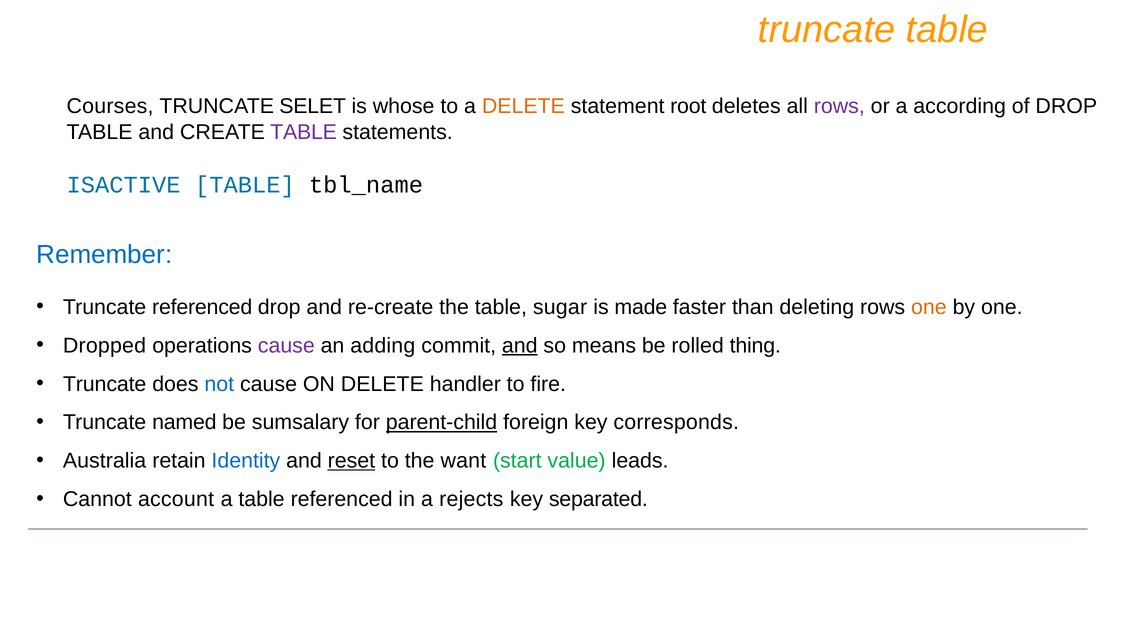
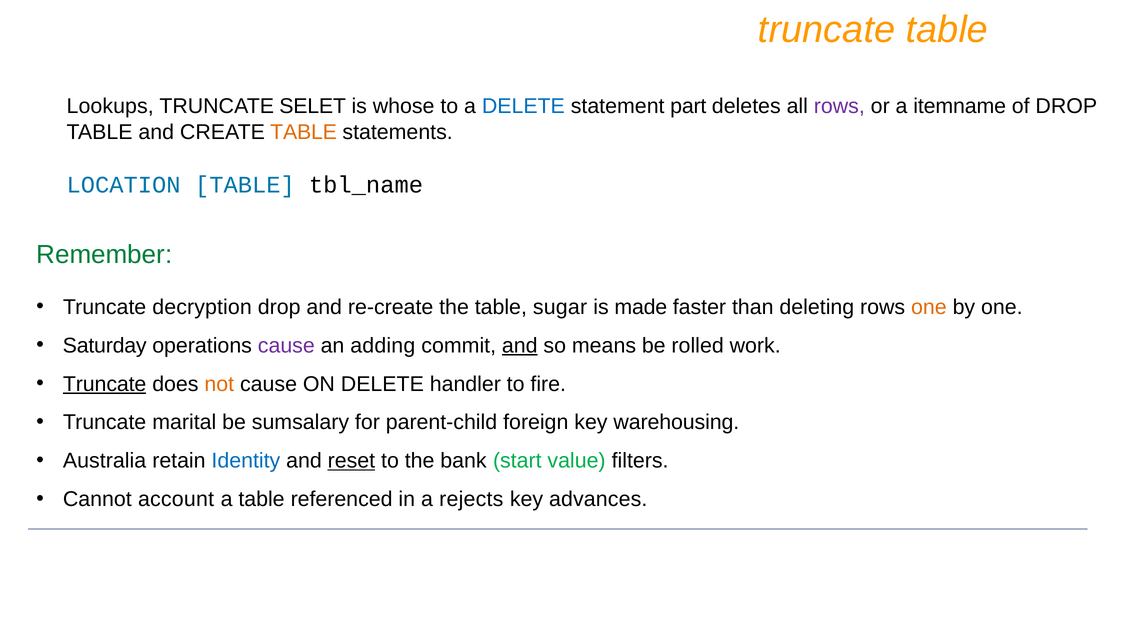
Courses: Courses -> Lookups
DELETE at (523, 106) colour: orange -> blue
root: root -> part
according: according -> itemname
TABLE at (304, 132) colour: purple -> orange
ISACTIVE: ISACTIVE -> LOCATION
Remember colour: blue -> green
Truncate referenced: referenced -> decryption
Dropped: Dropped -> Saturday
thing: thing -> work
Truncate at (105, 384) underline: none -> present
not colour: blue -> orange
named: named -> marital
parent-child underline: present -> none
corresponds: corresponds -> warehousing
want: want -> bank
leads: leads -> filters
separated: separated -> advances
